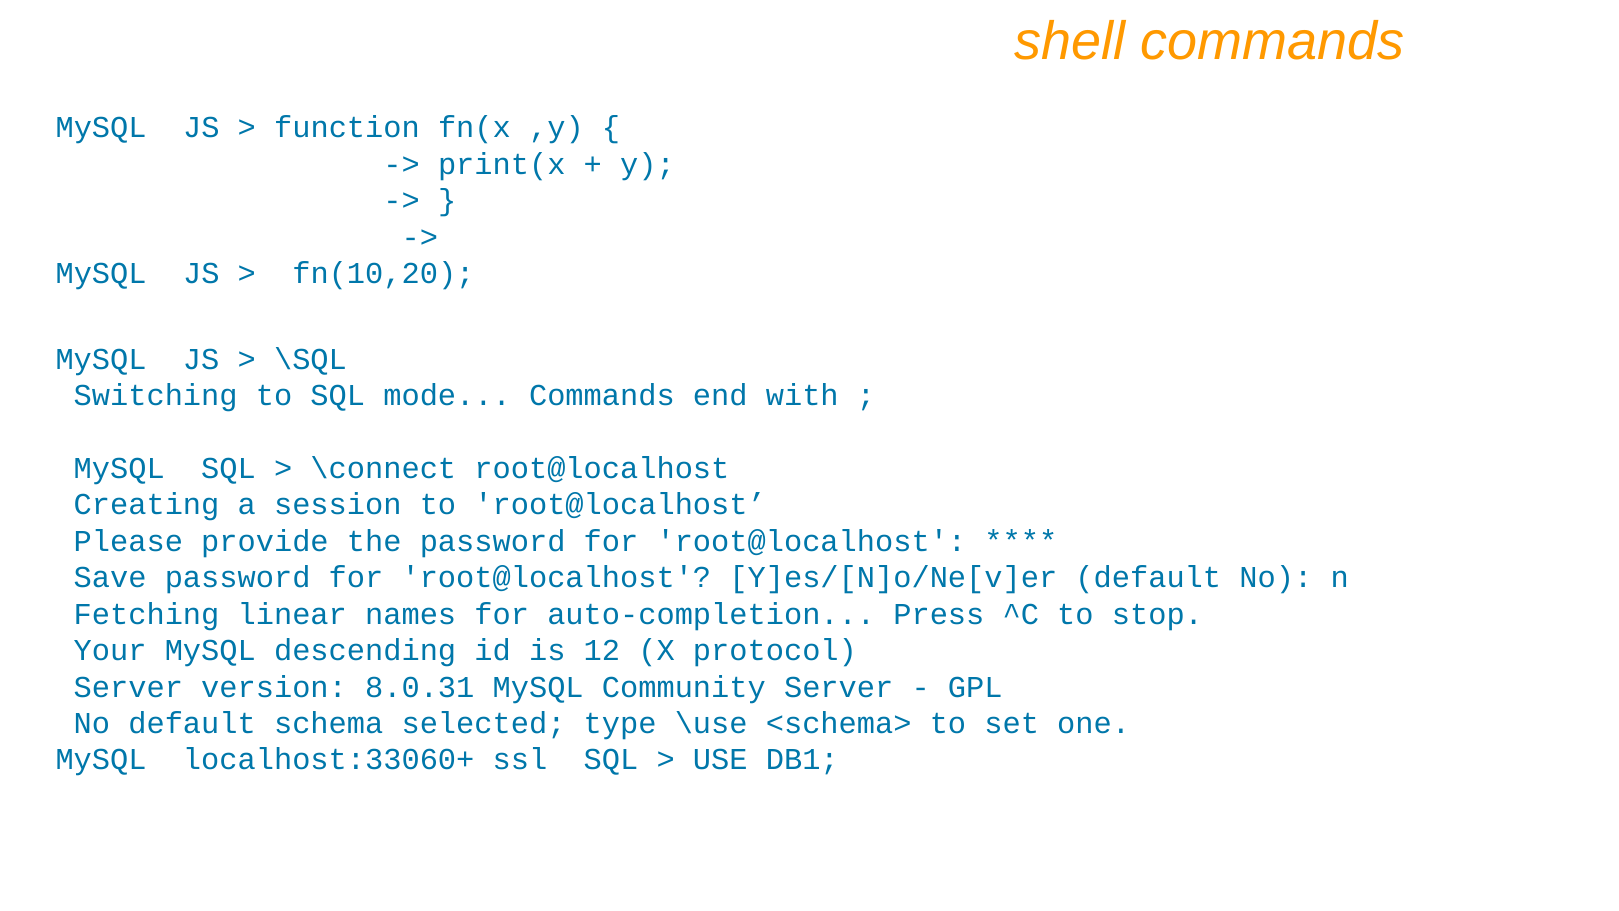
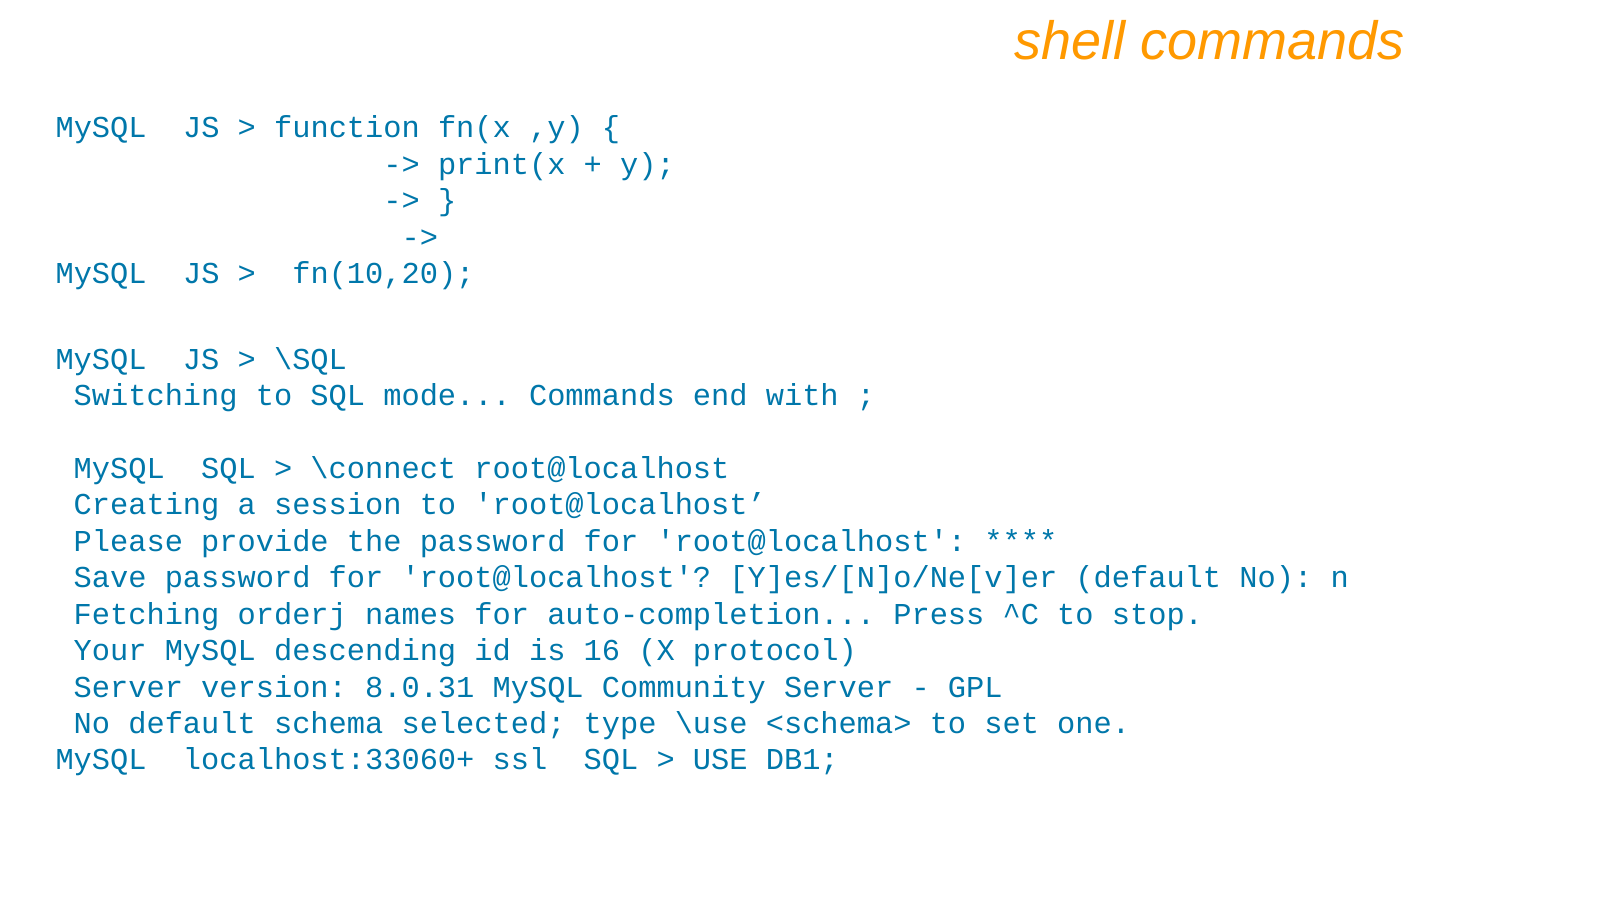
linear: linear -> orderj
12: 12 -> 16
